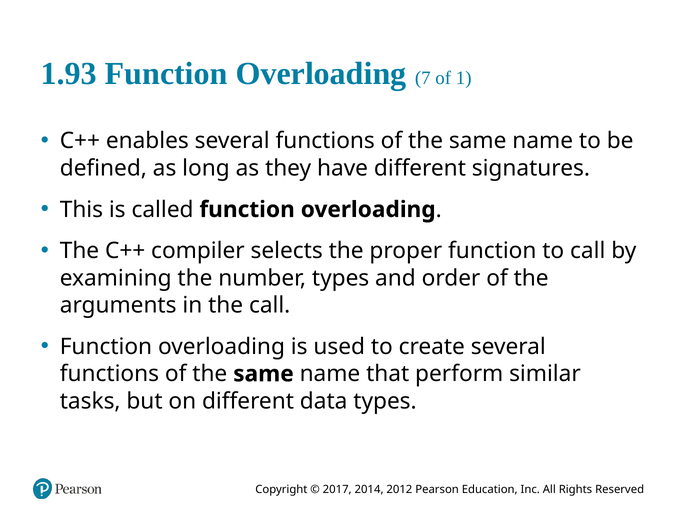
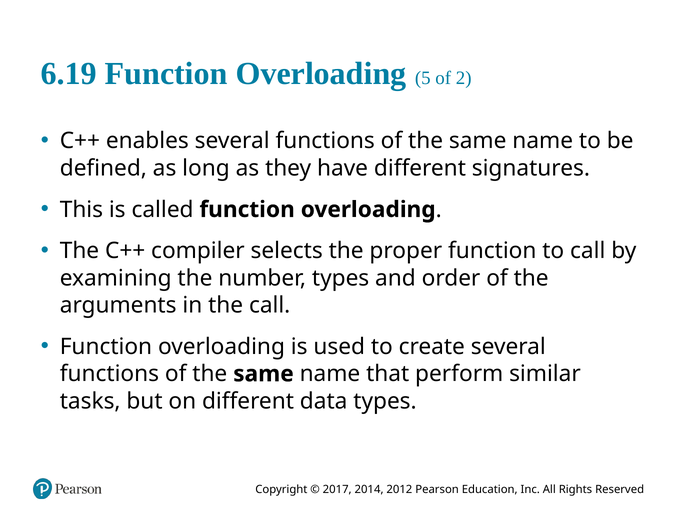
1.93: 1.93 -> 6.19
7: 7 -> 5
1: 1 -> 2
